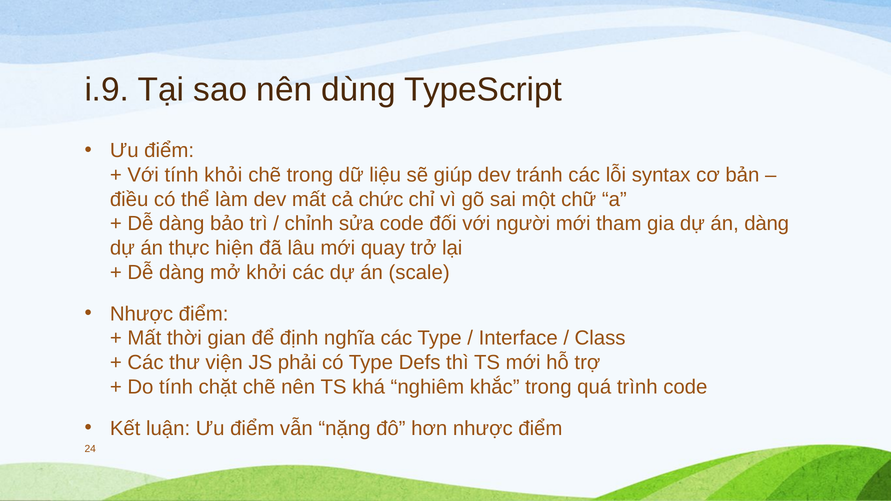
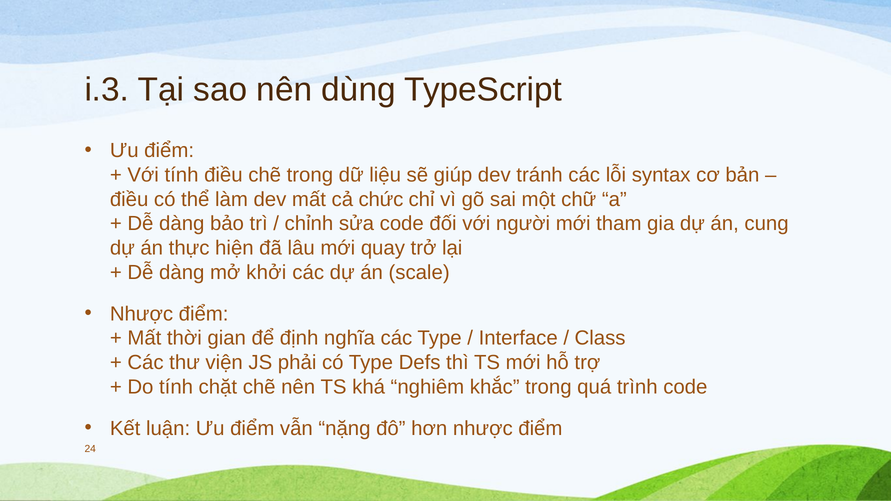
i.9: i.9 -> i.3
tính khỏi: khỏi -> điều
án dàng: dàng -> cung
